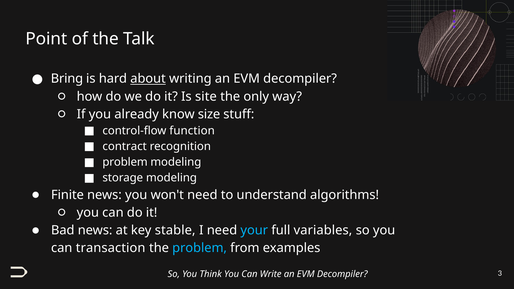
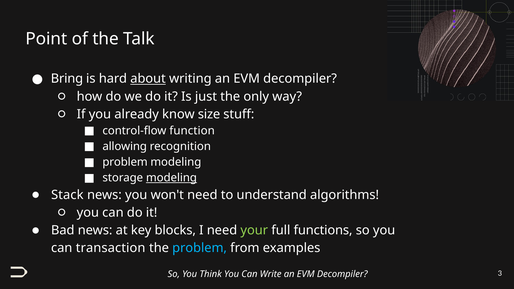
site: site -> just
contract: contract -> allowing
modeling at (171, 178) underline: none -> present
Finite: Finite -> Stack
stable: stable -> blocks
your colour: light blue -> light green
variables: variables -> functions
